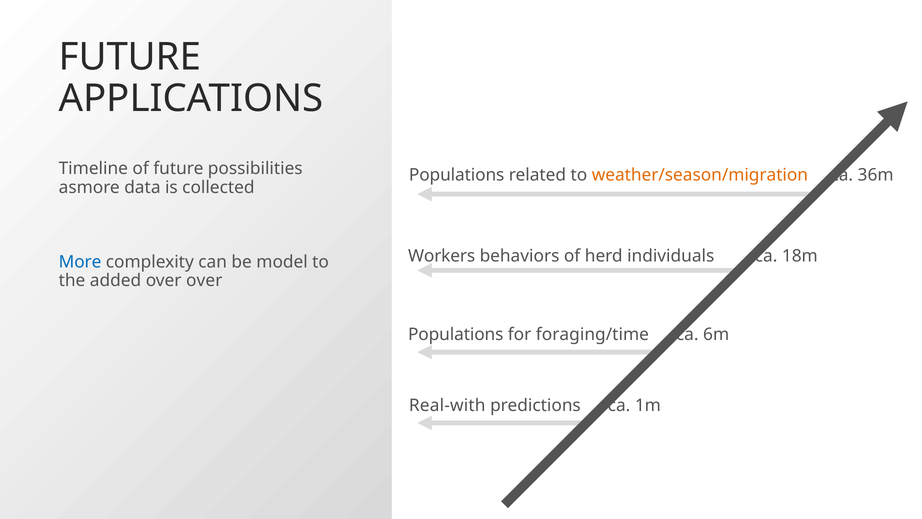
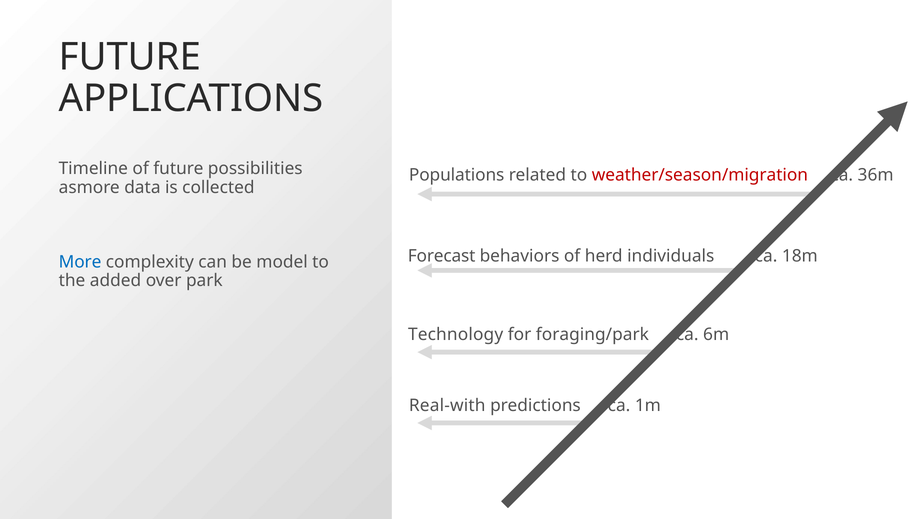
weather/season/migration colour: orange -> red
Workers: Workers -> Forecast
over over: over -> park
Populations at (456, 334): Populations -> Technology
foraging/time: foraging/time -> foraging/park
